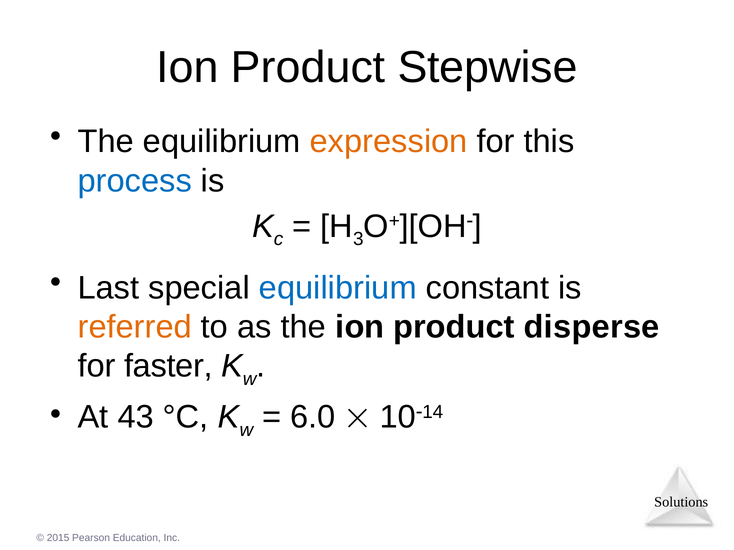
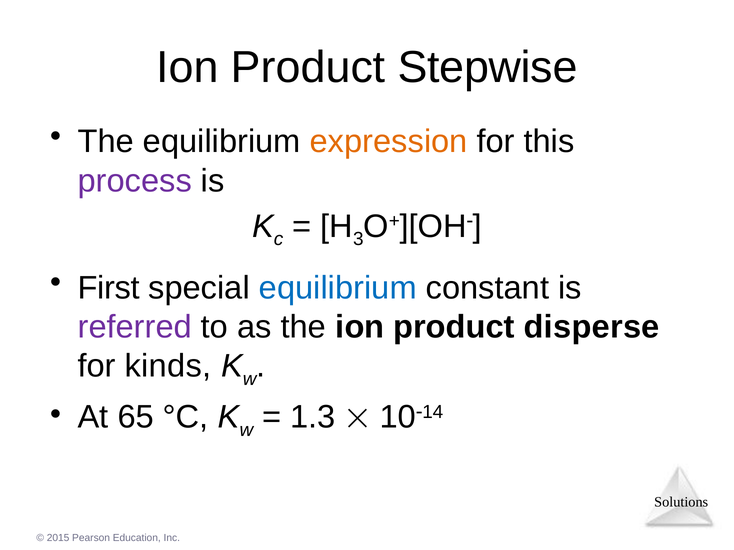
process colour: blue -> purple
Last: Last -> First
referred colour: orange -> purple
faster: faster -> kinds
43: 43 -> 65
6.0: 6.0 -> 1.3
